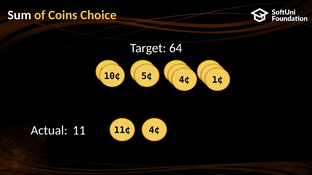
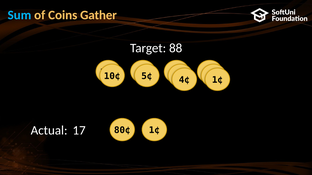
Sum colour: white -> light blue
Choice: Choice -> Gather
64: 64 -> 88
11: 11 -> 17
11¢: 11¢ -> 80¢
4¢ at (154, 131): 4¢ -> 1¢
